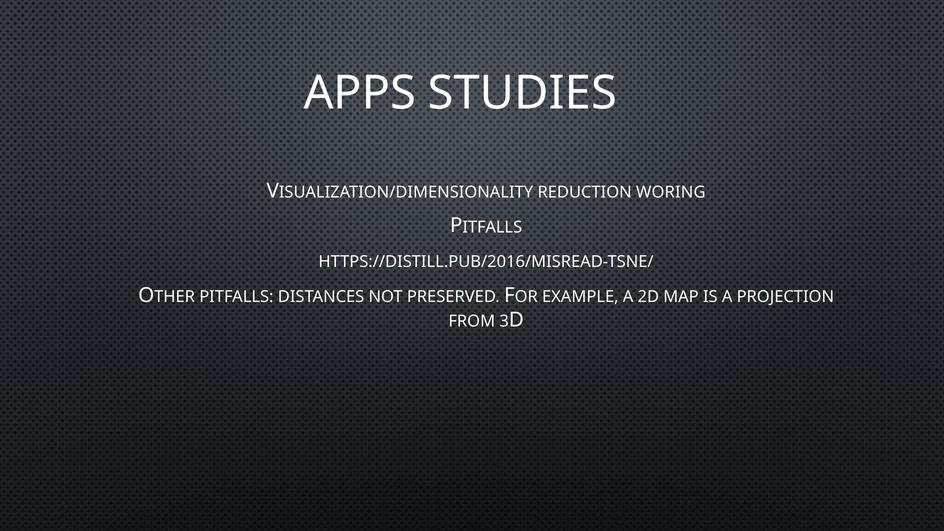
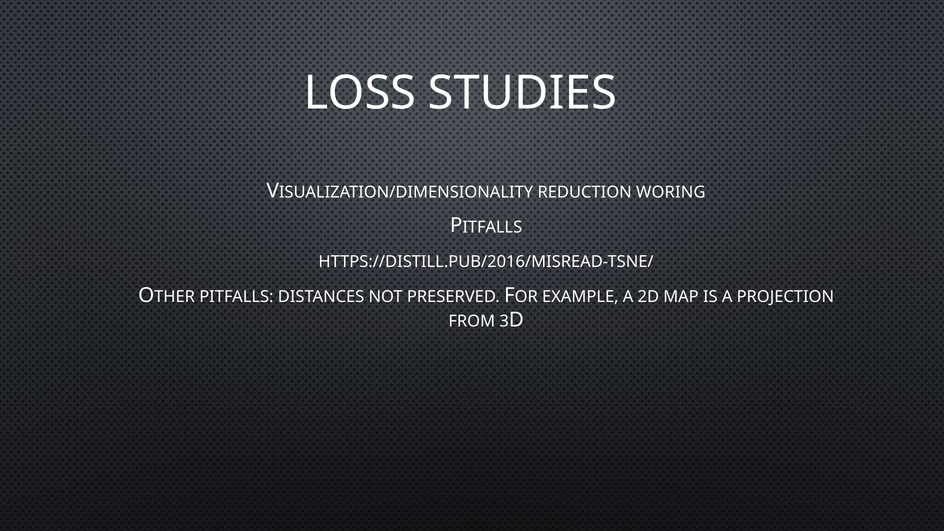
APPS: APPS -> LOSS
